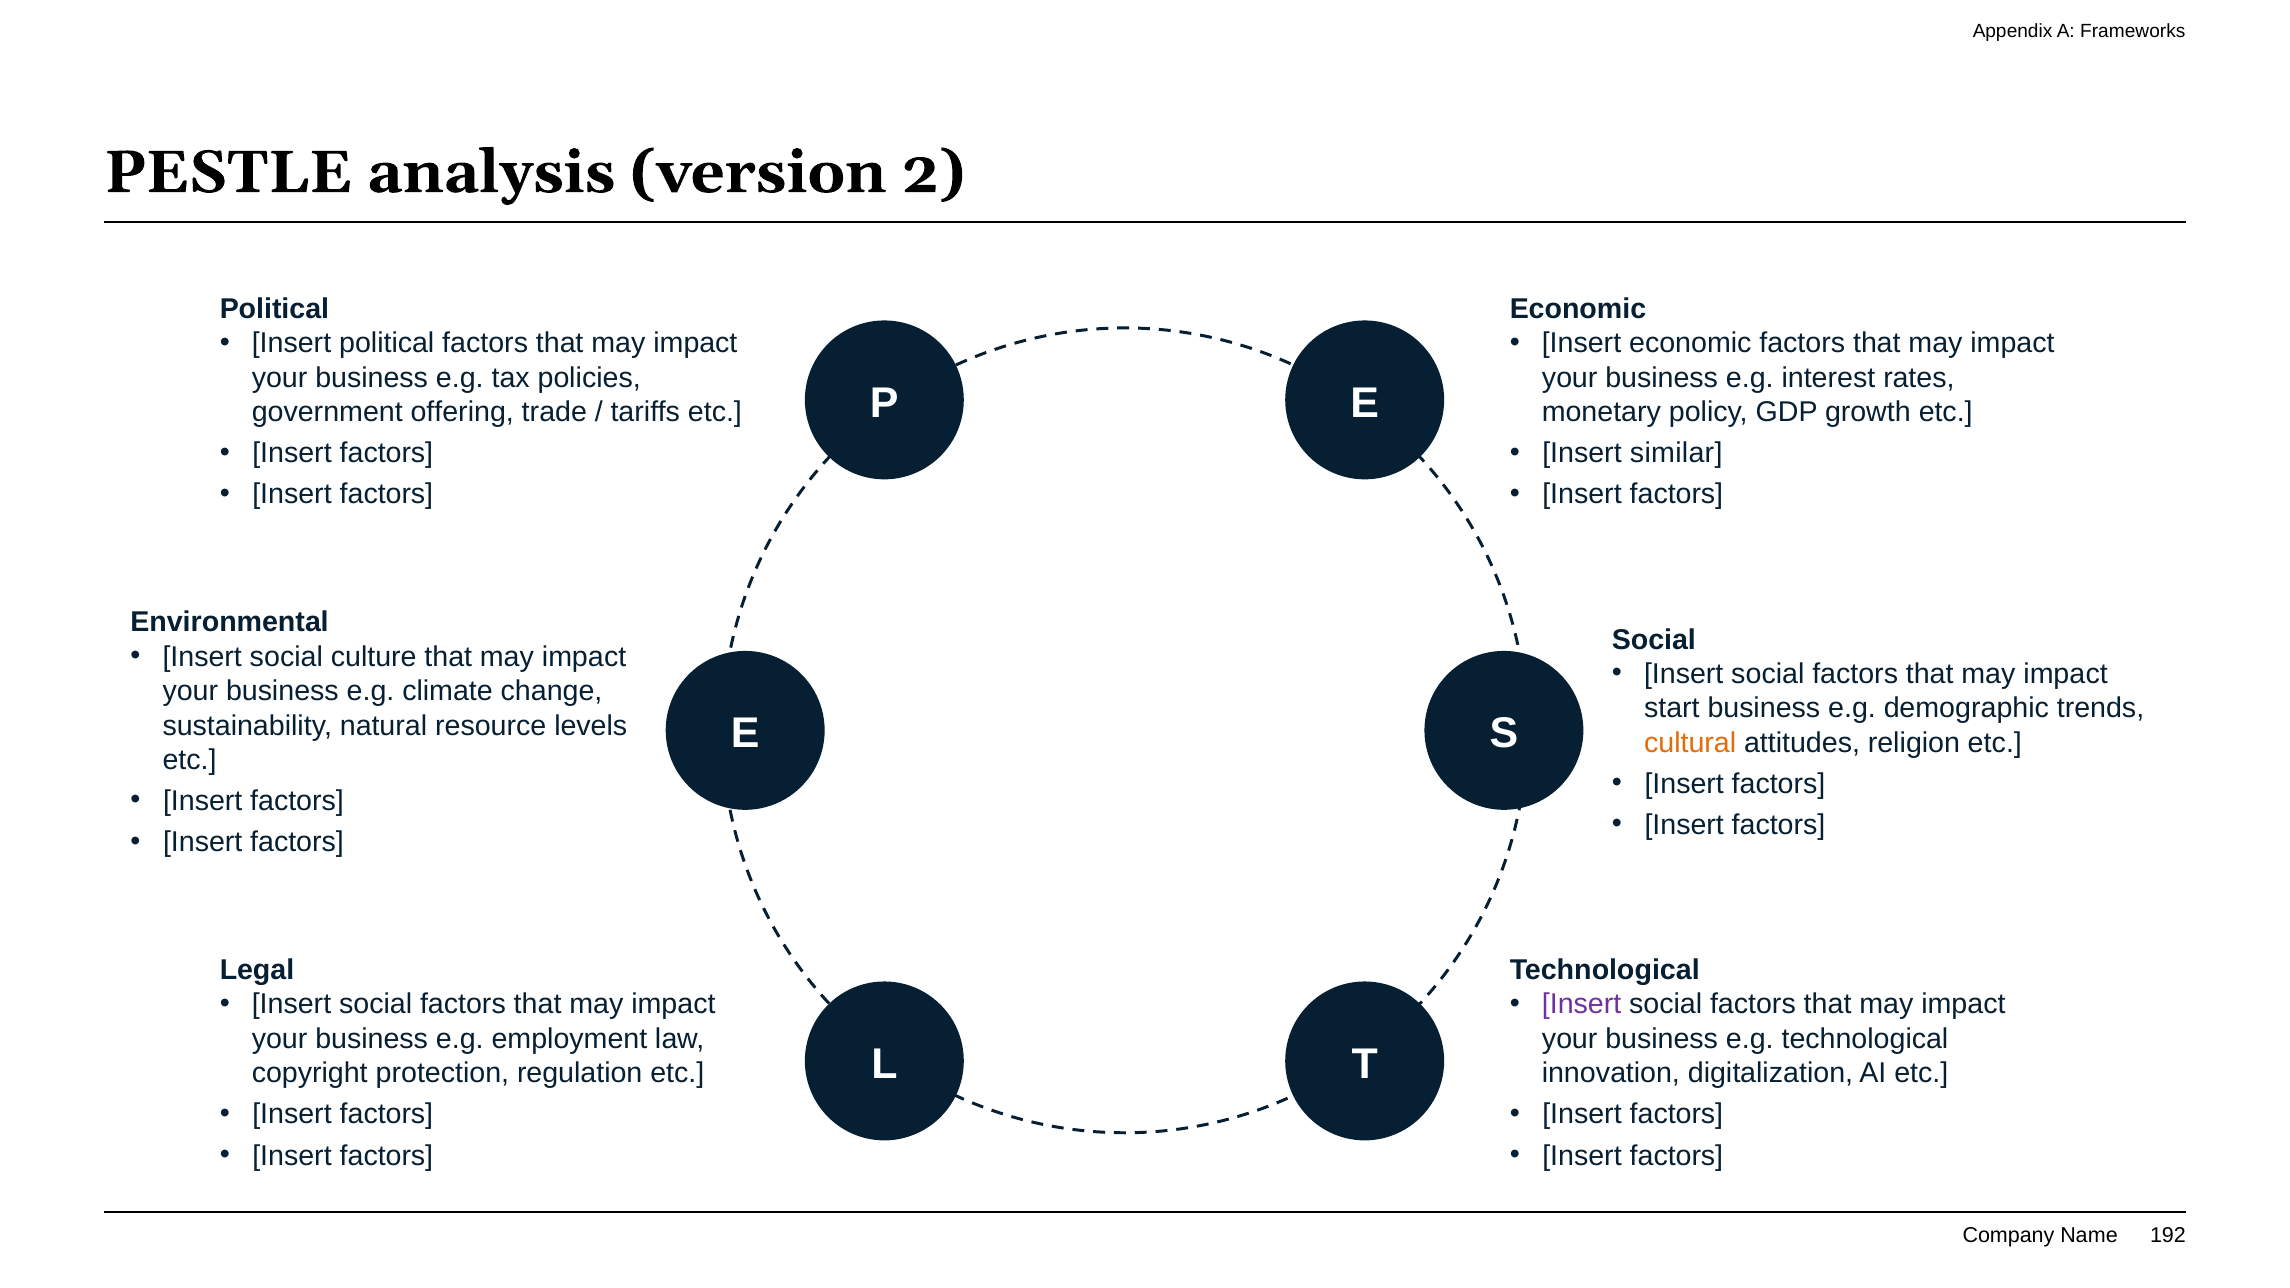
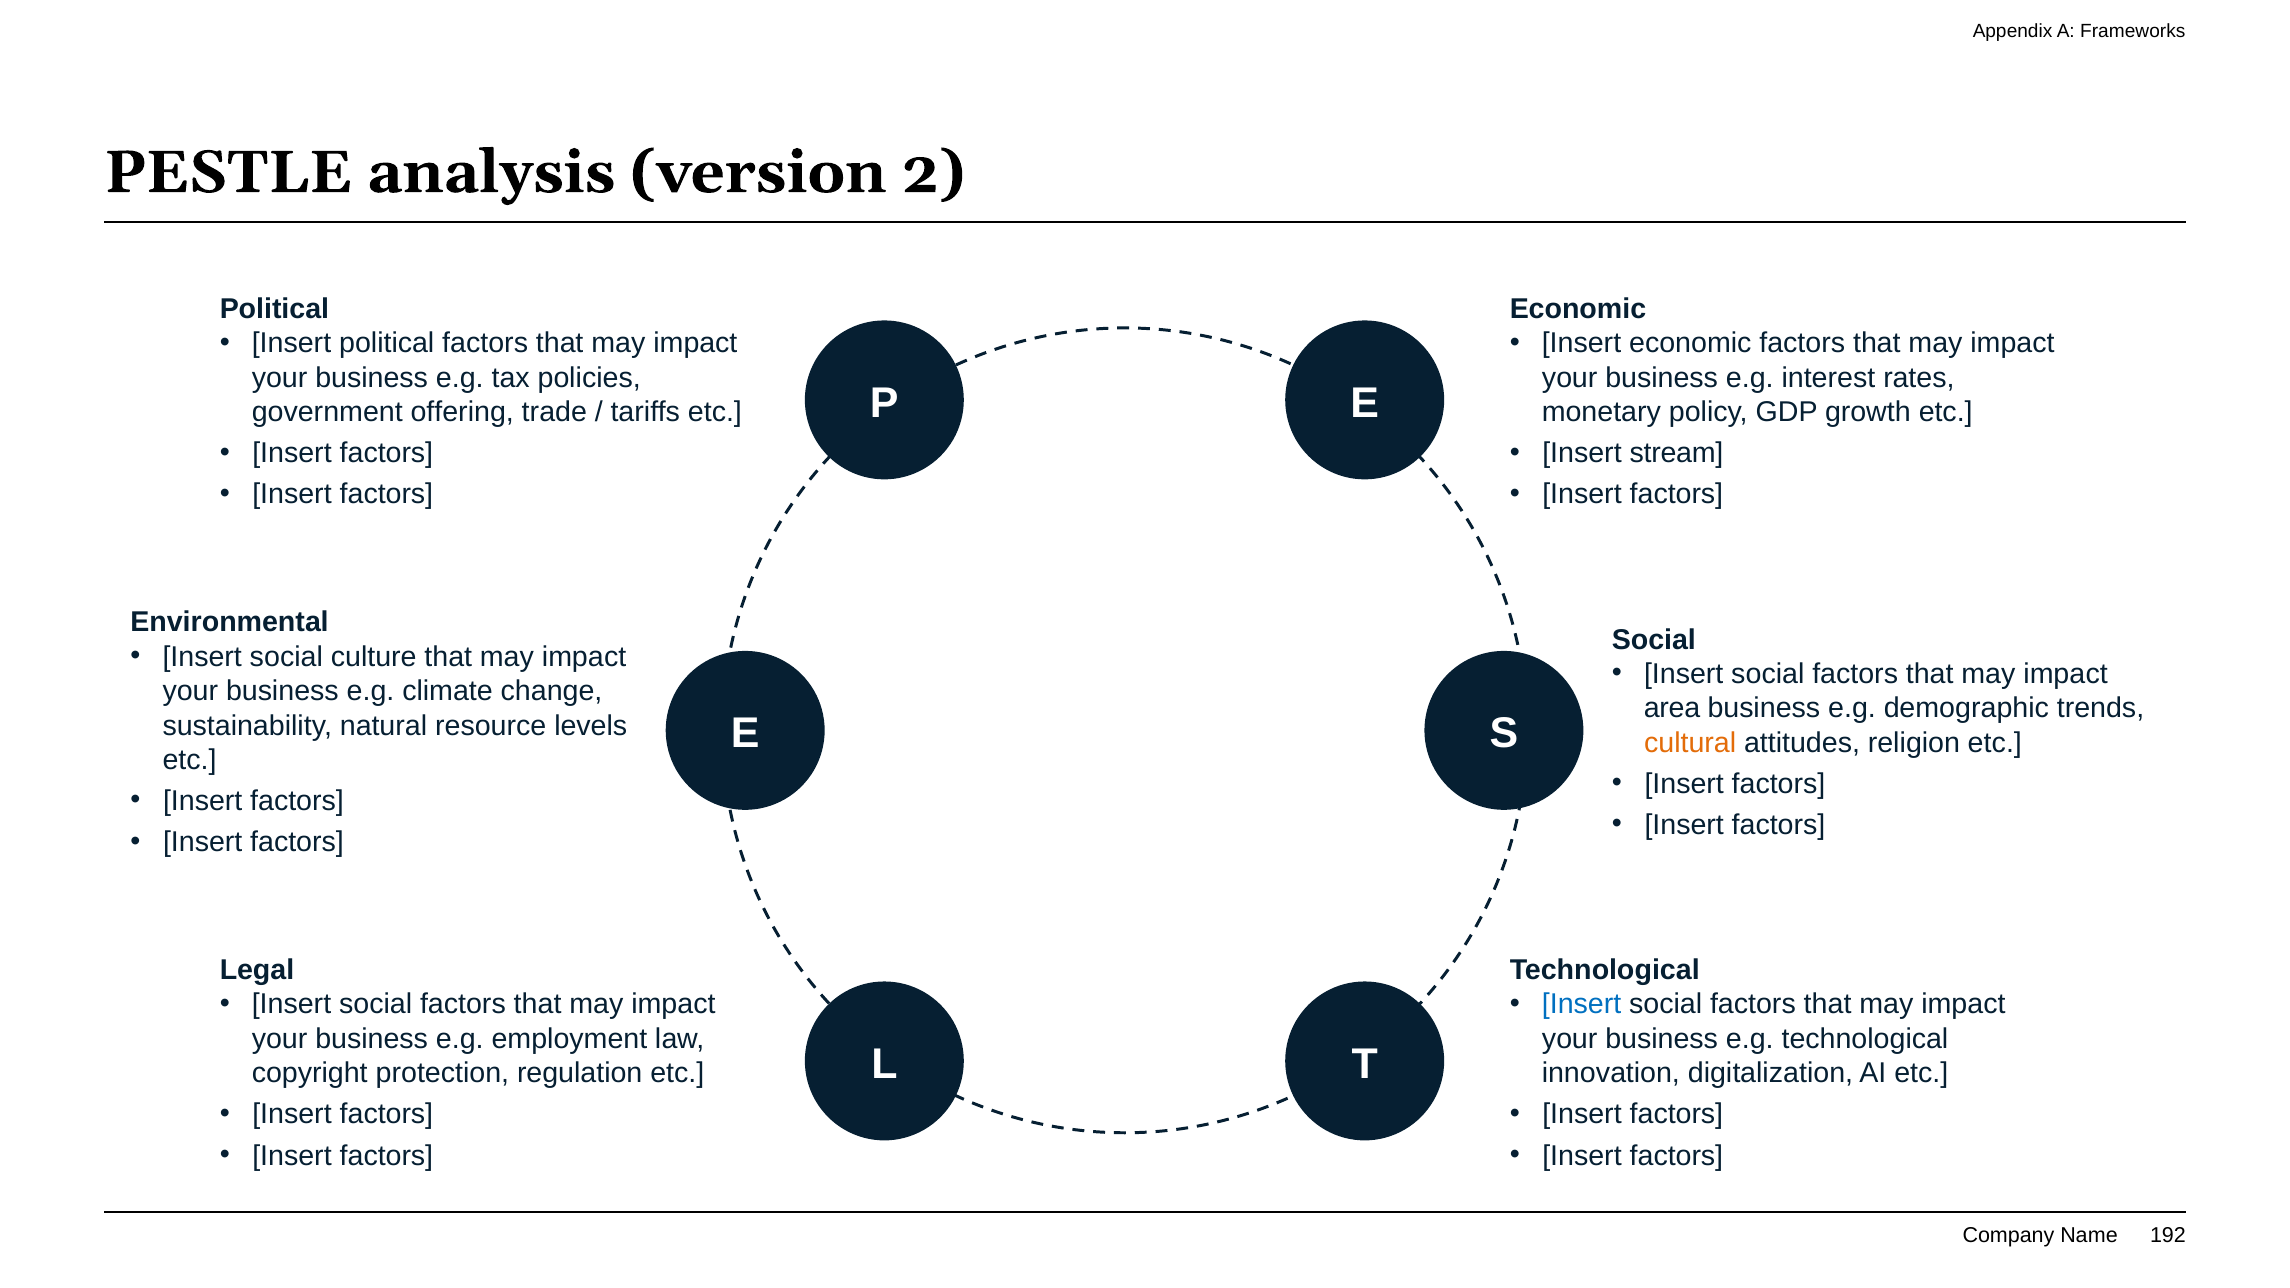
similar: similar -> stream
start: start -> area
Insert at (1582, 1005) colour: purple -> blue
